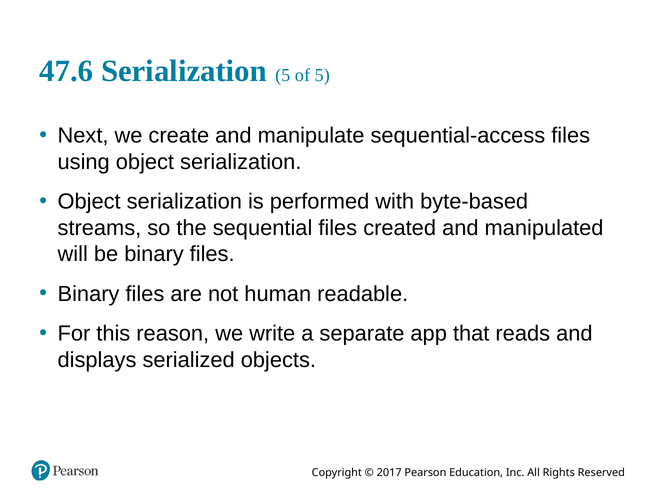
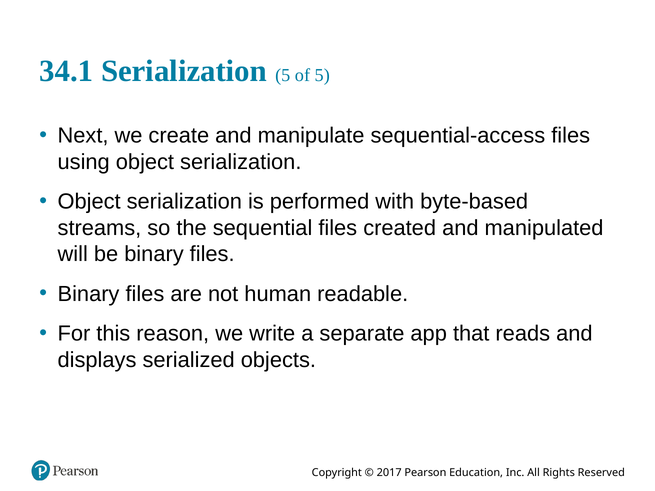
47.6: 47.6 -> 34.1
